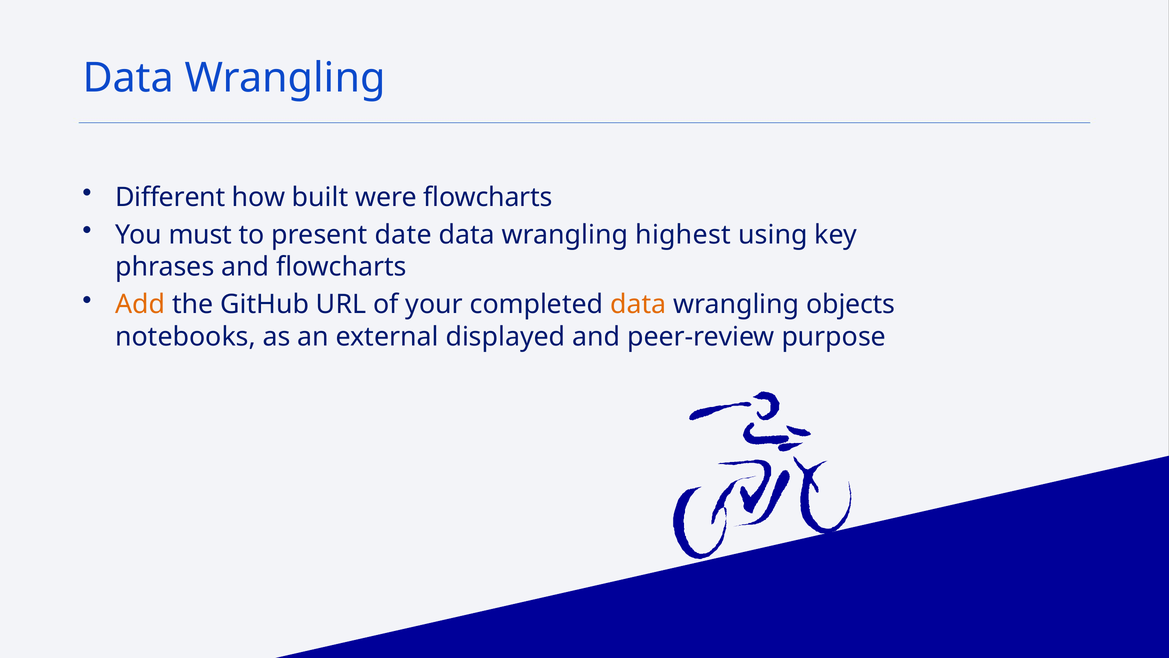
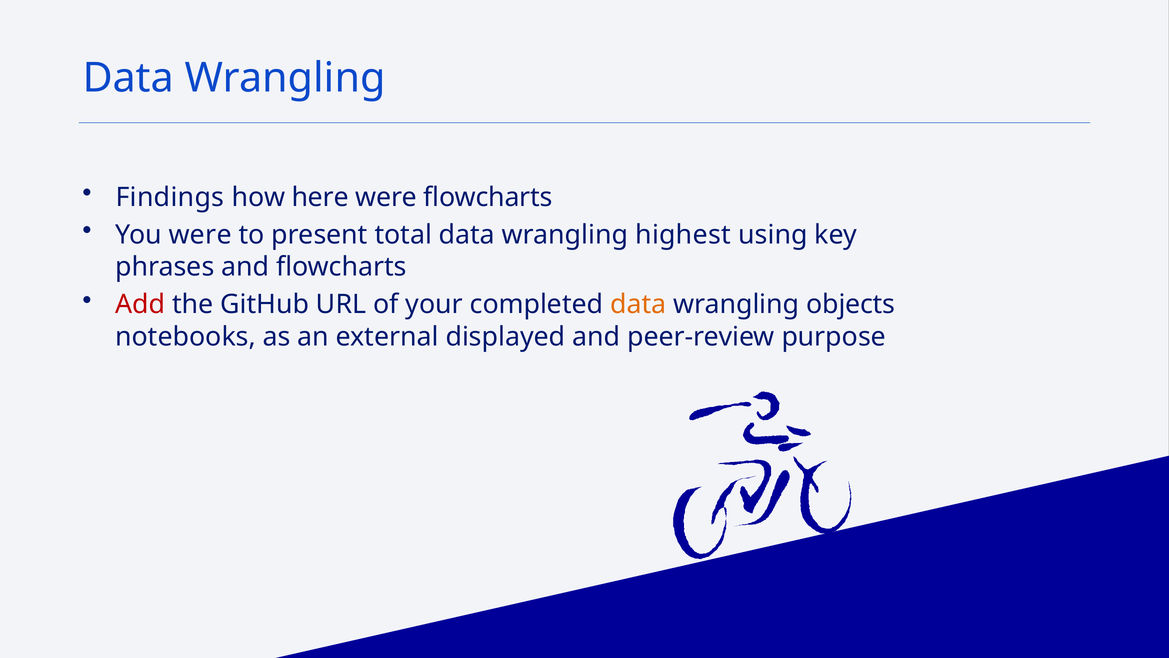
Different: Different -> Findings
built: built -> here
You must: must -> were
date: date -> total
Add colour: orange -> red
